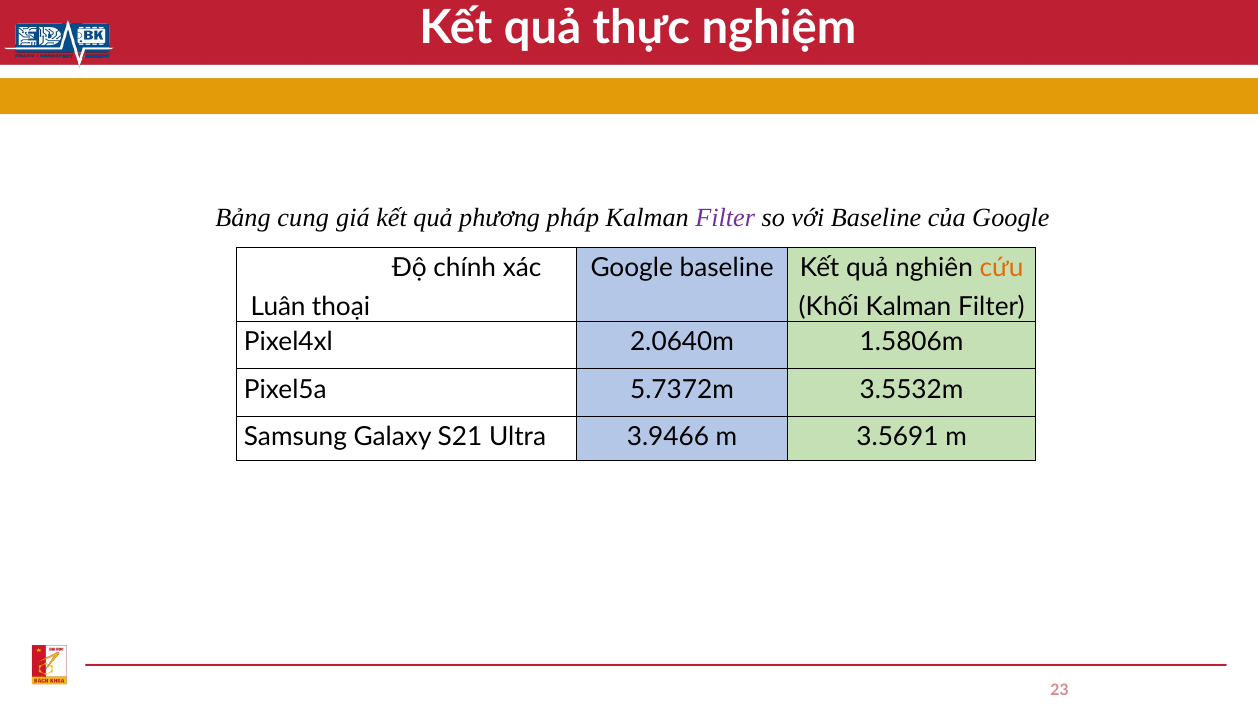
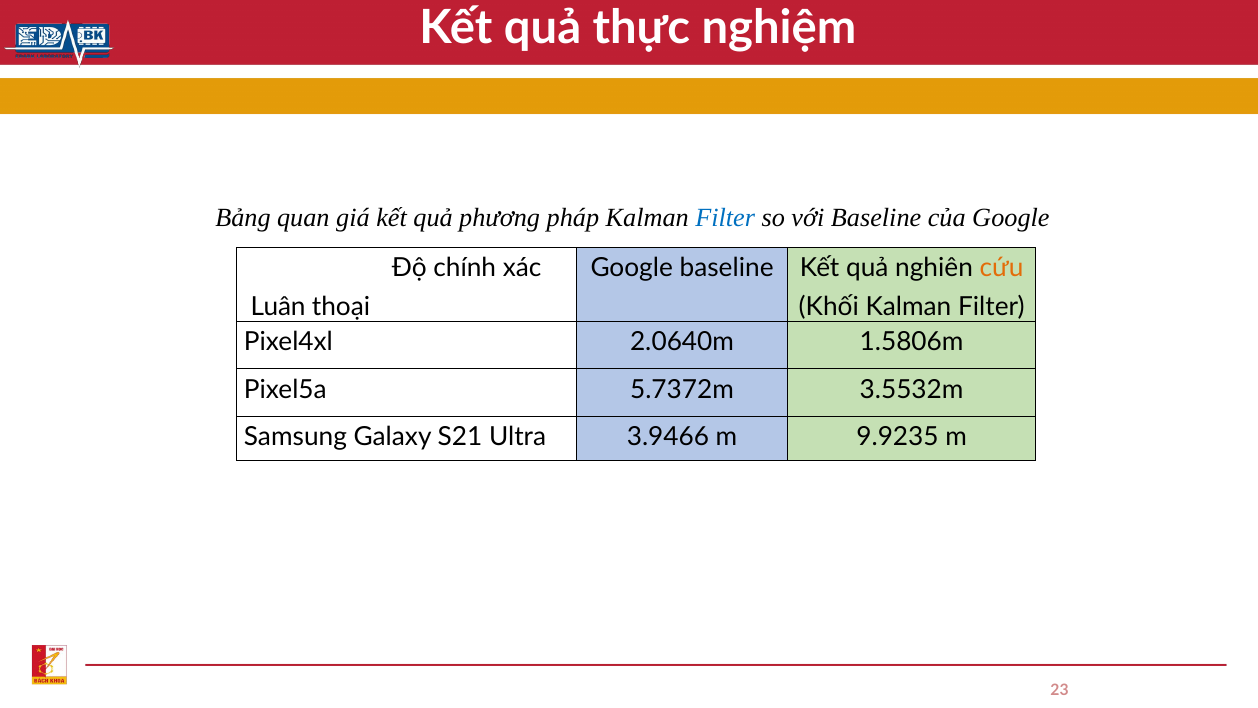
cung: cung -> quan
Filter at (725, 218) colour: purple -> blue
3.5691: 3.5691 -> 9.9235
